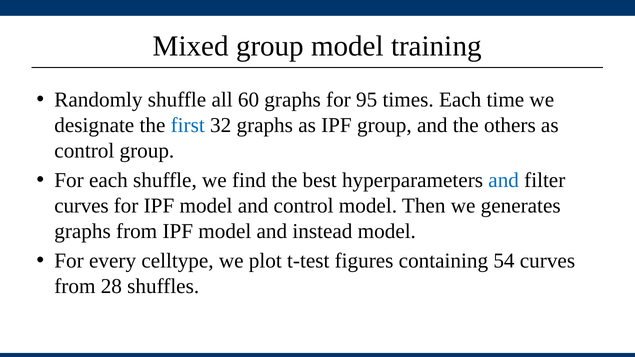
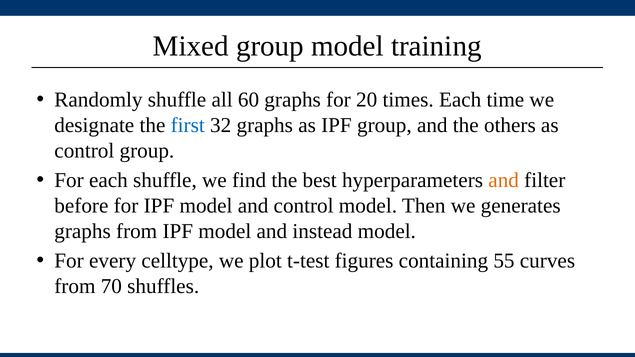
95: 95 -> 20
and at (504, 180) colour: blue -> orange
curves at (82, 206): curves -> before
54: 54 -> 55
28: 28 -> 70
